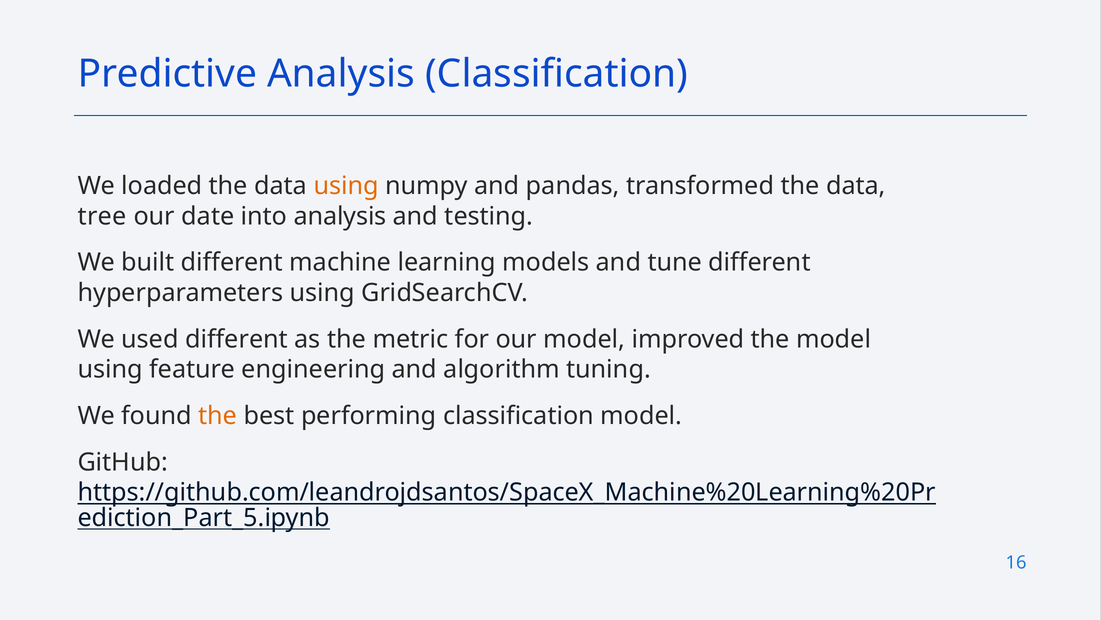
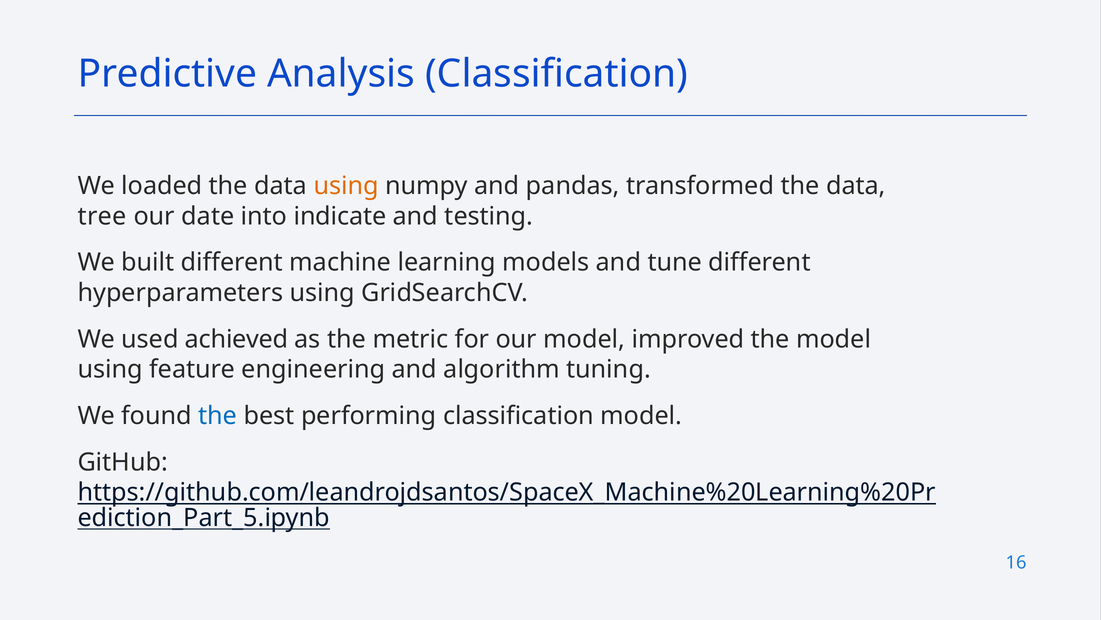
into analysis: analysis -> indicate
used different: different -> achieved
the at (218, 415) colour: orange -> blue
